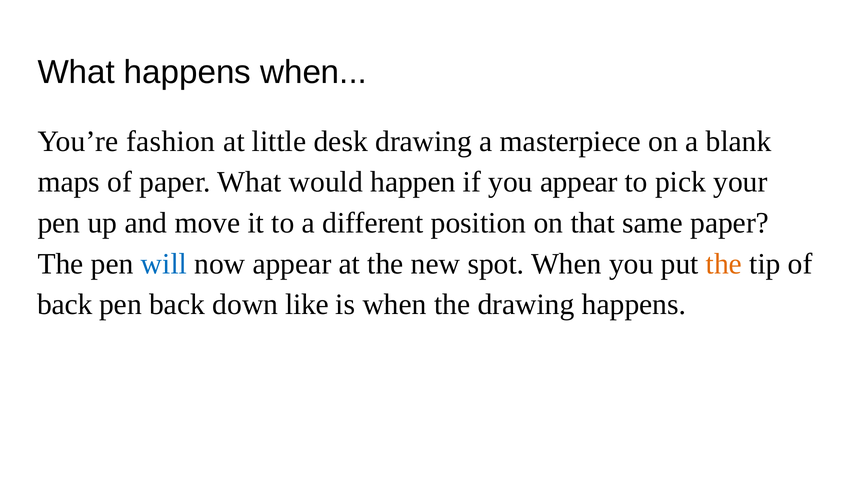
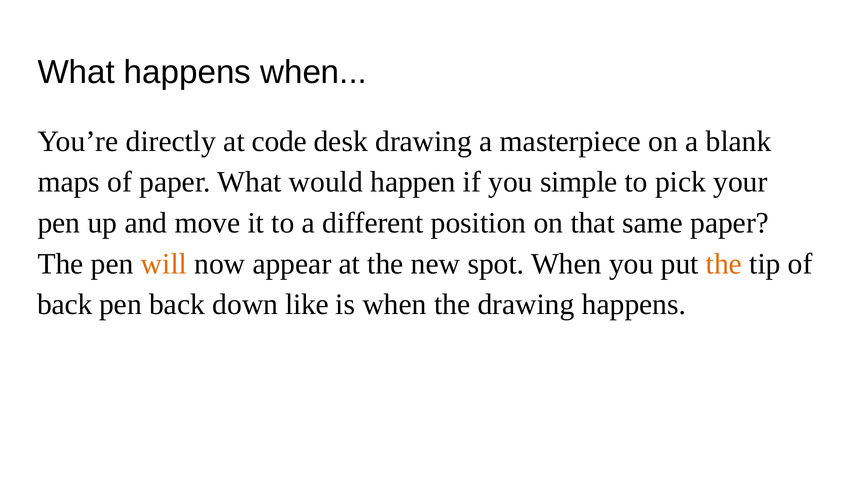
fashion: fashion -> directly
little: little -> code
you appear: appear -> simple
will colour: blue -> orange
